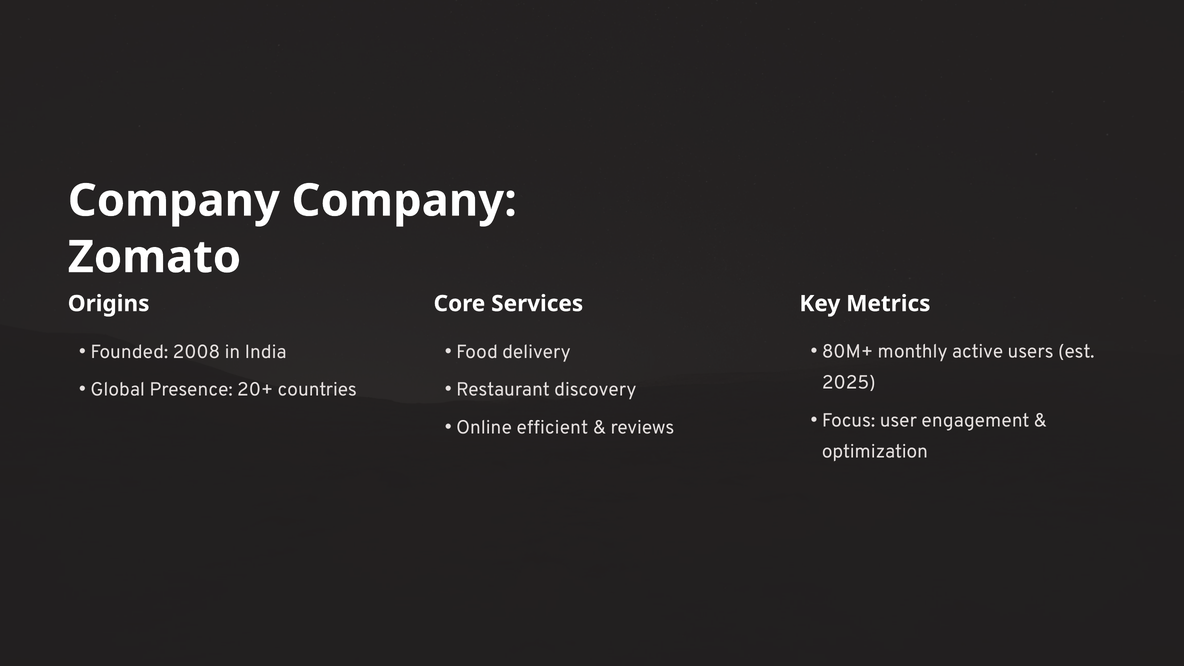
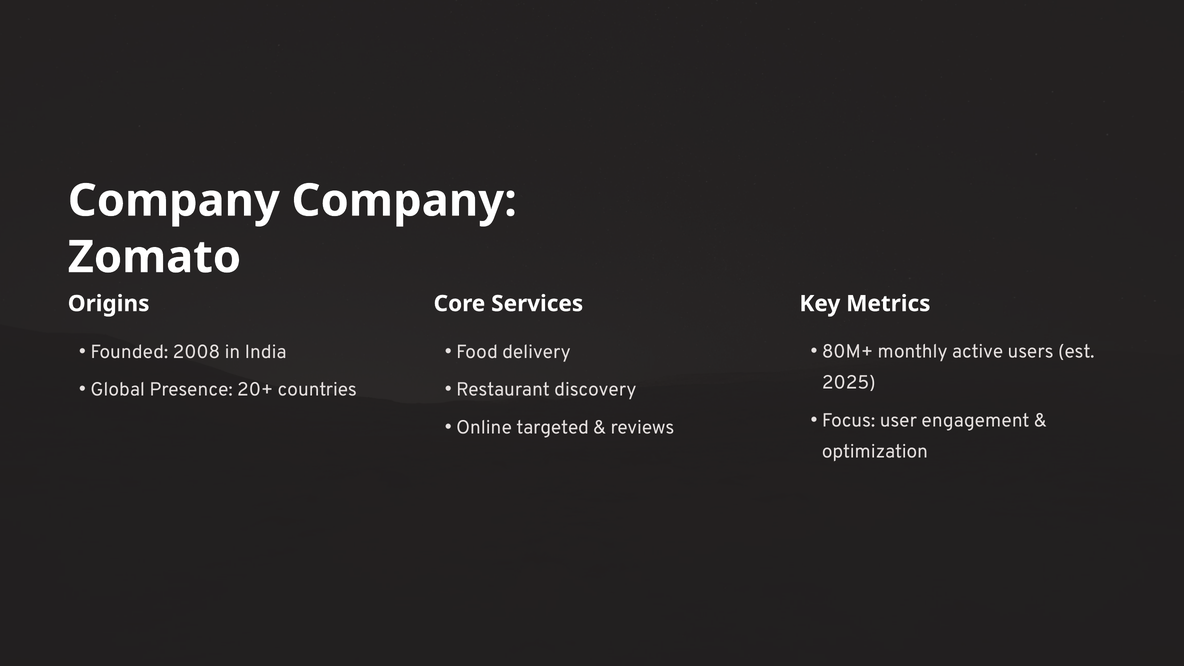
efficient: efficient -> targeted
